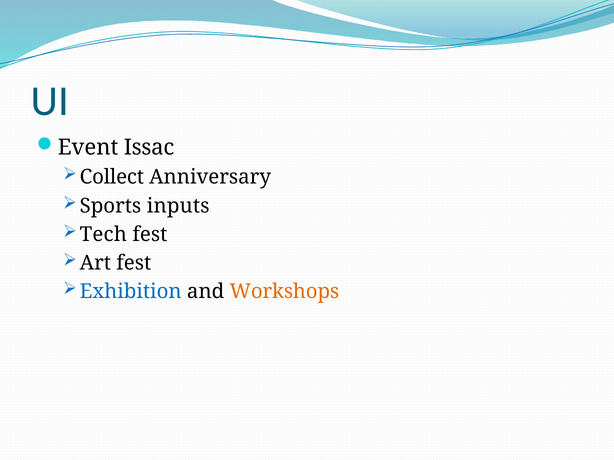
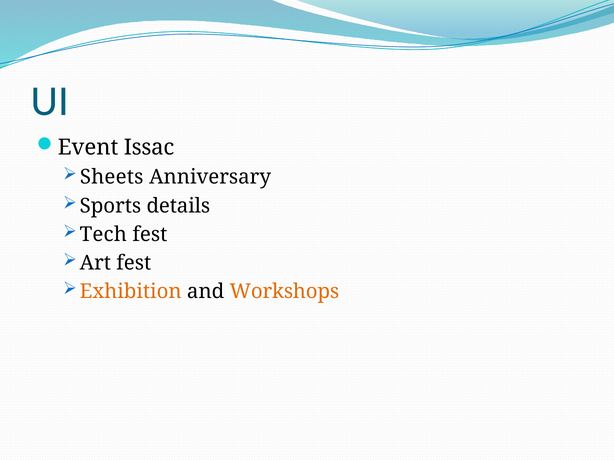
Collect: Collect -> Sheets
inputs: inputs -> details
Exhibition colour: blue -> orange
